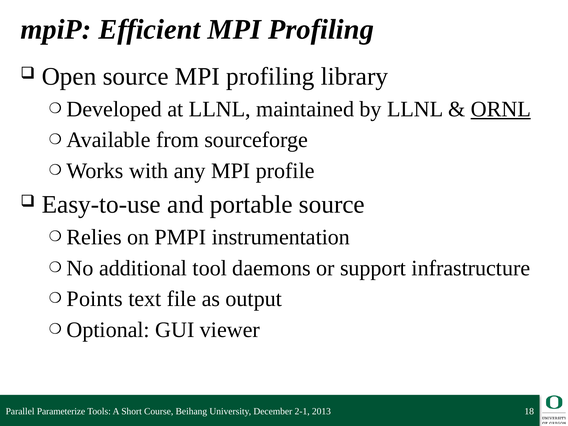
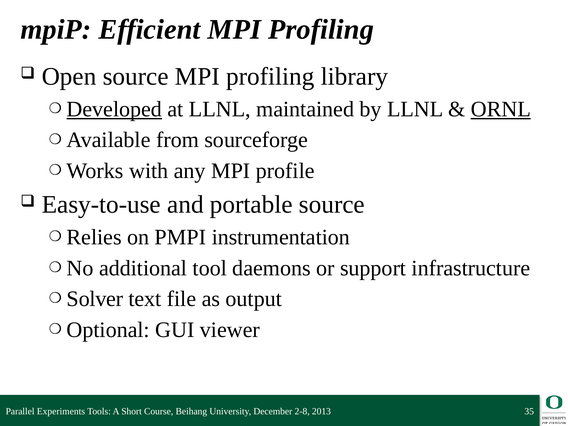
Developed underline: none -> present
Points: Points -> Solver
Parameterize: Parameterize -> Experiments
2-1: 2-1 -> 2-8
18: 18 -> 35
